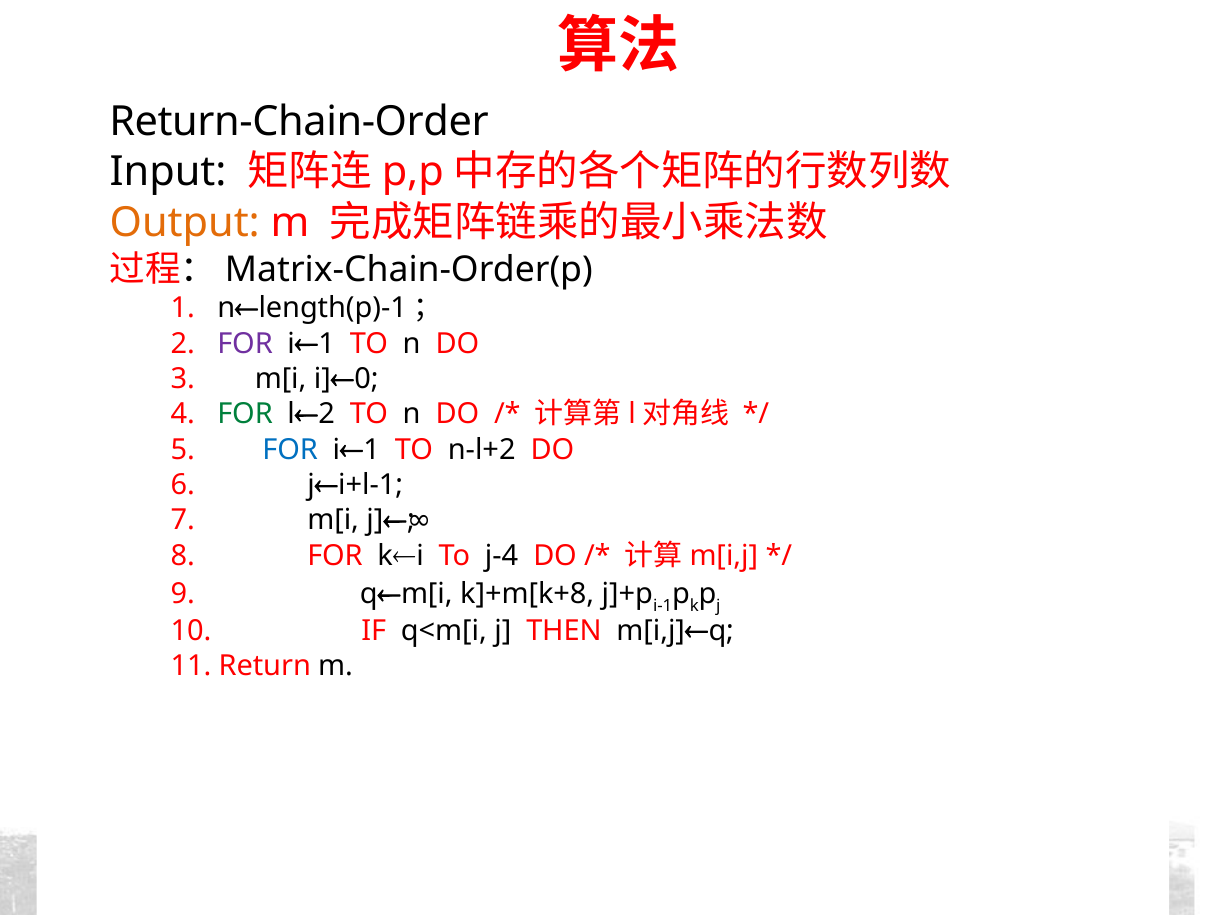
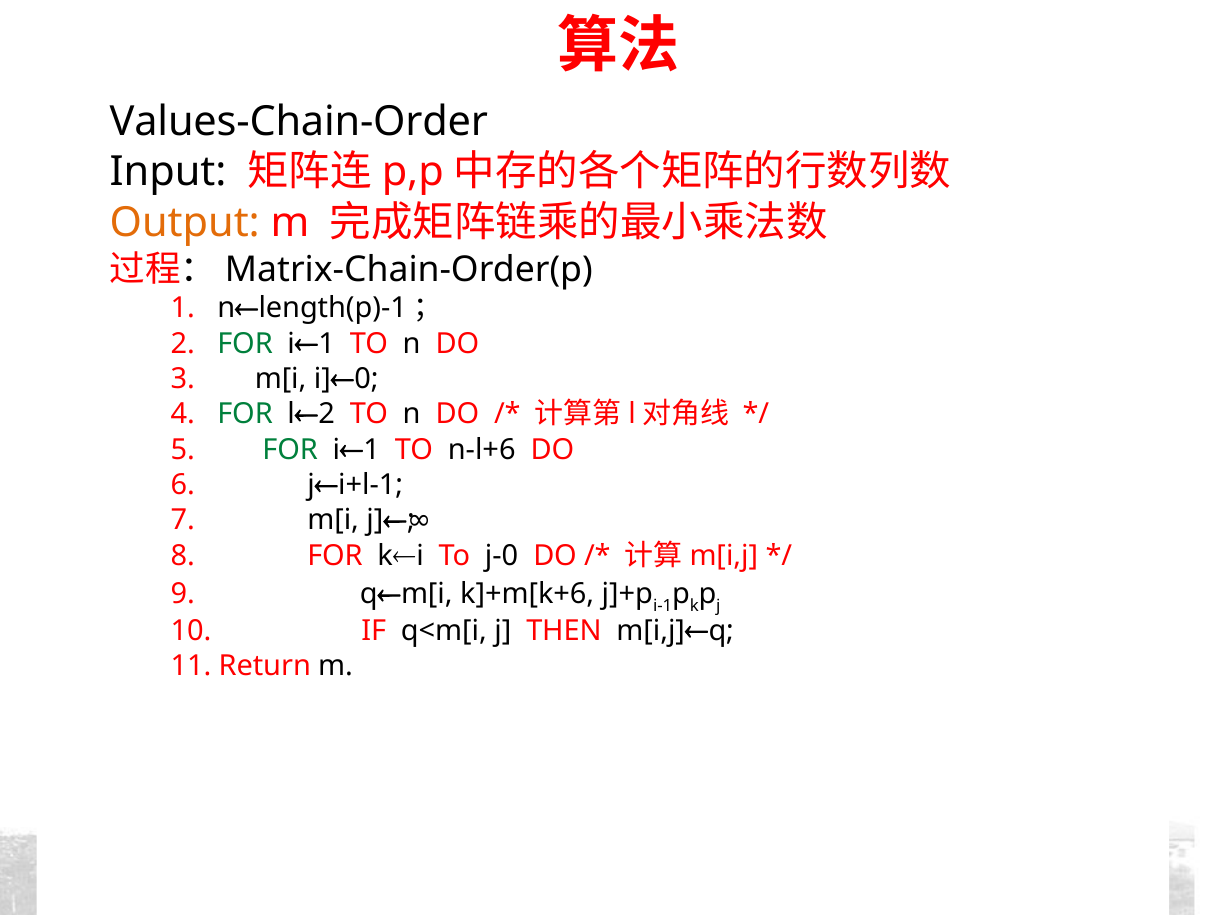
Return-Chain-Order: Return-Chain-Order -> Values-Chain-Order
FOR at (245, 344) colour: purple -> green
FOR at (290, 450) colour: blue -> green
n-l+2: n-l+2 -> n-l+6
j-4: j-4 -> j-0
k]+m[k+8: k]+m[k+8 -> k]+m[k+6
